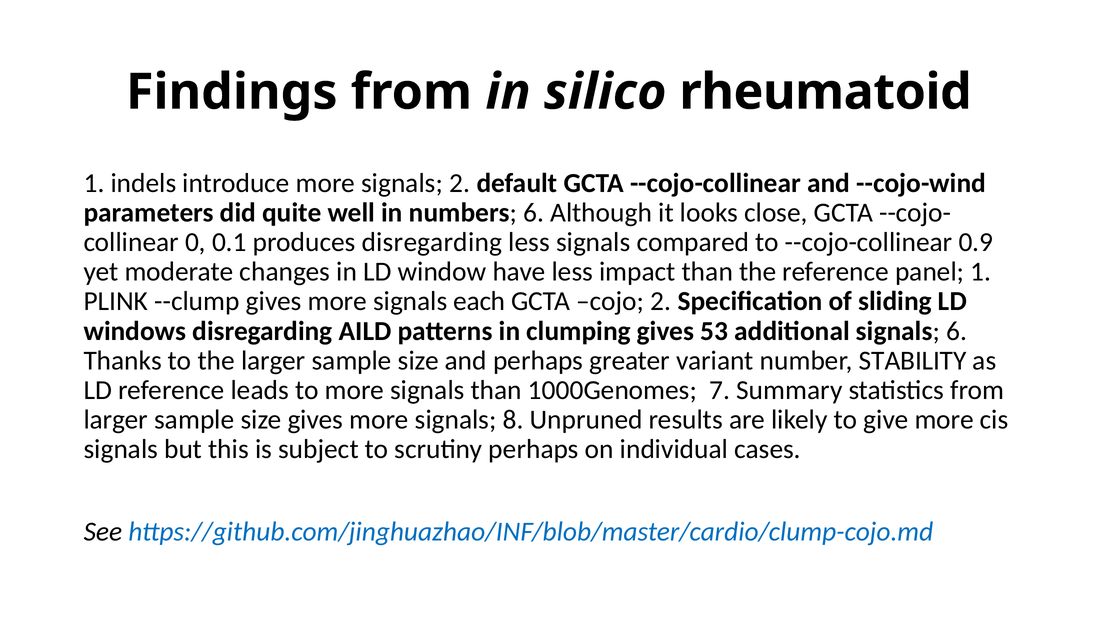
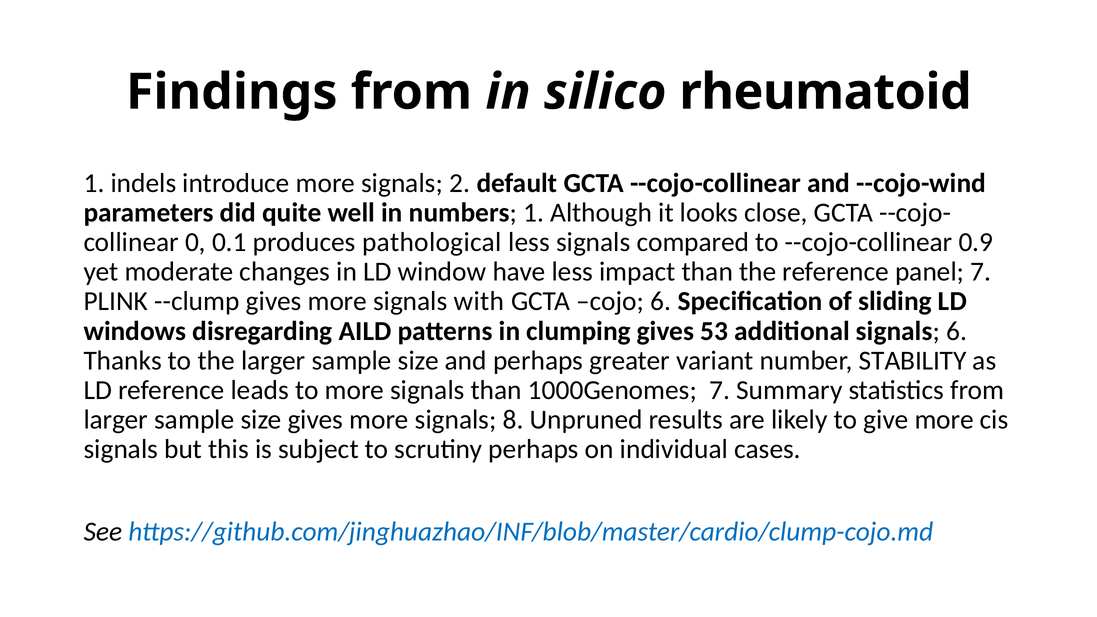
numbers 6: 6 -> 1
produces disregarding: disregarding -> pathological
panel 1: 1 -> 7
each: each -> with
cojo 2: 2 -> 6
